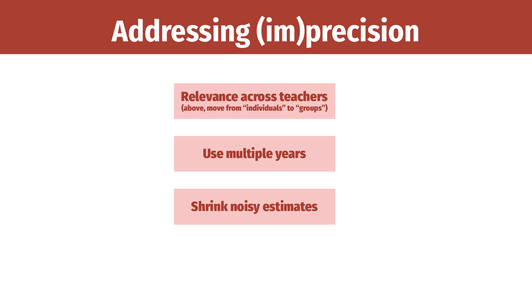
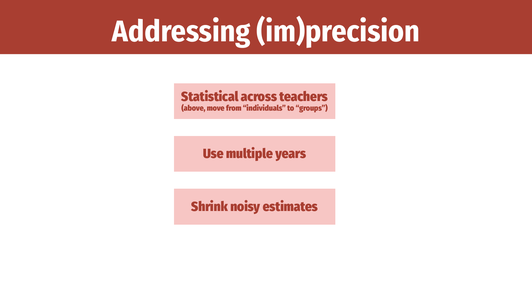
Relevance: Relevance -> Statistical
